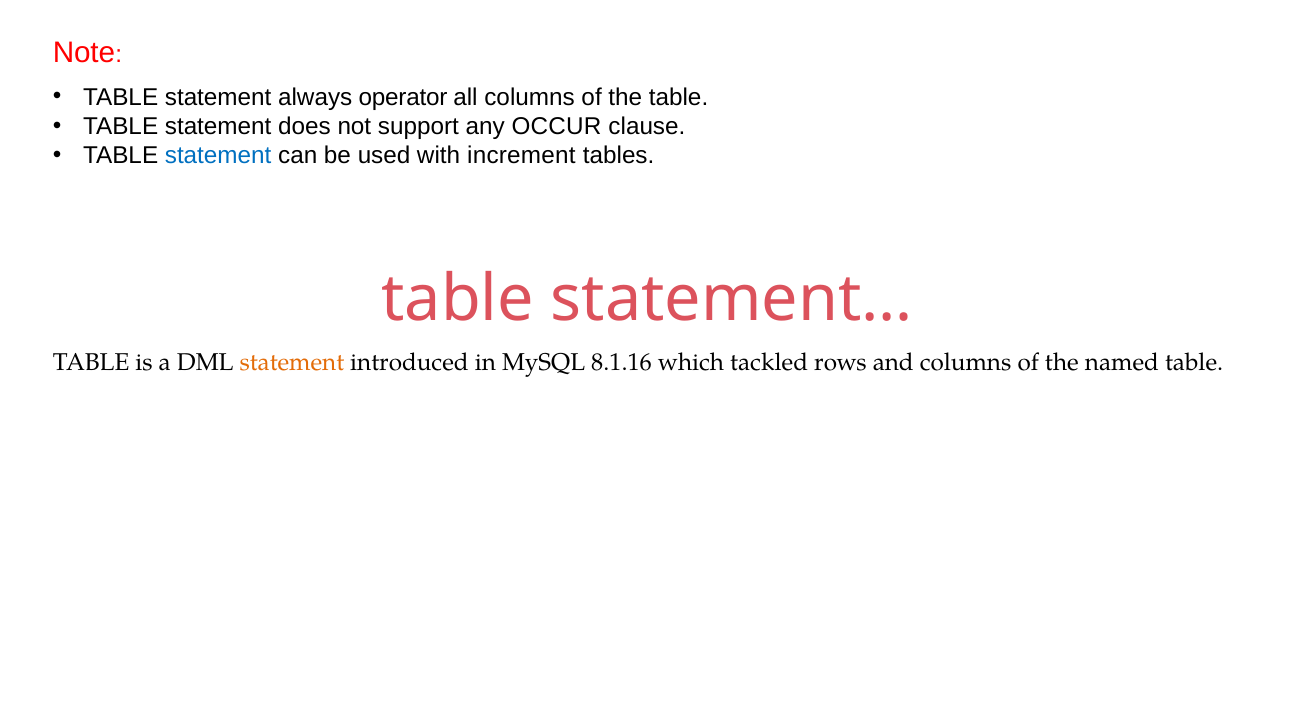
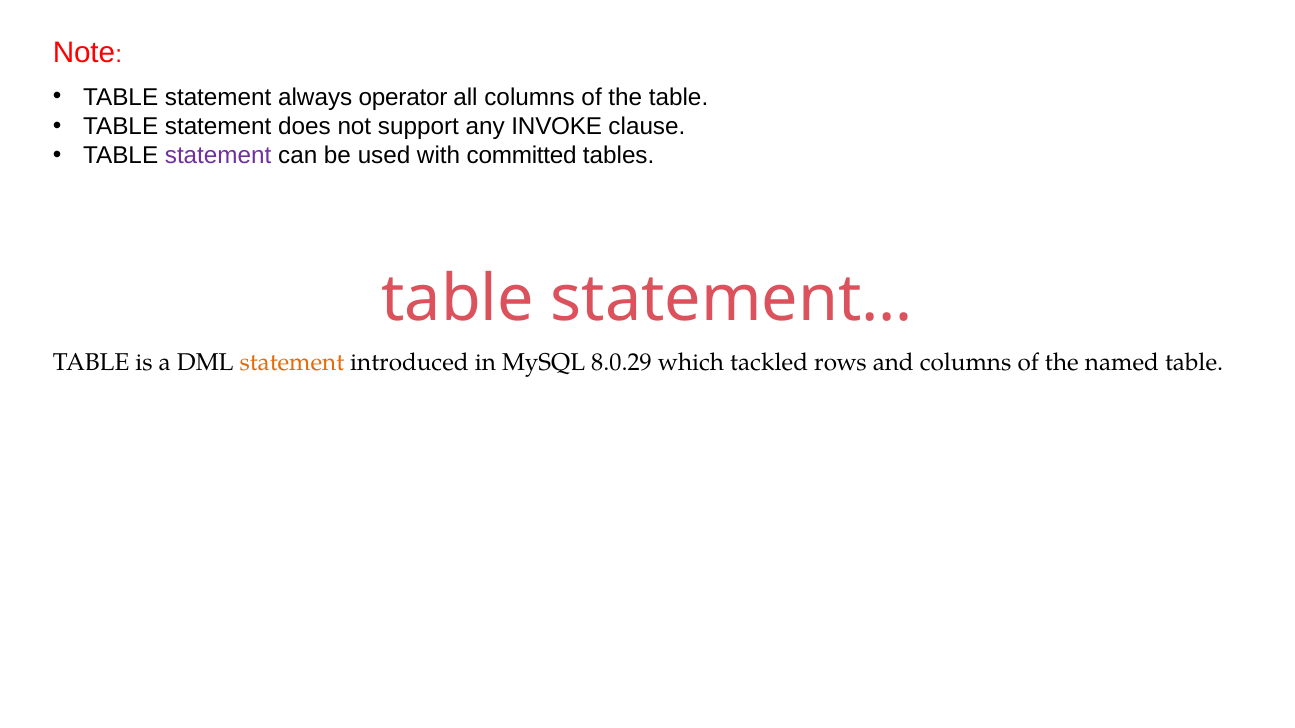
OCCUR: OCCUR -> INVOKE
statement at (218, 156) colour: blue -> purple
increment: increment -> committed
8.1.16: 8.1.16 -> 8.0.29
